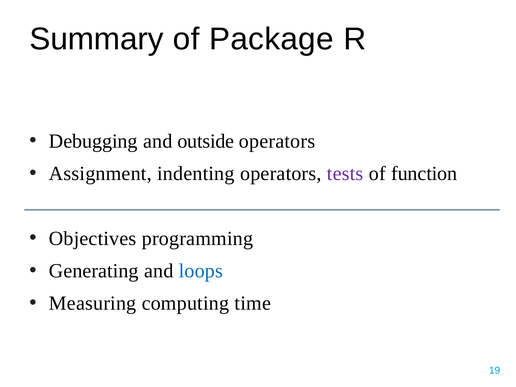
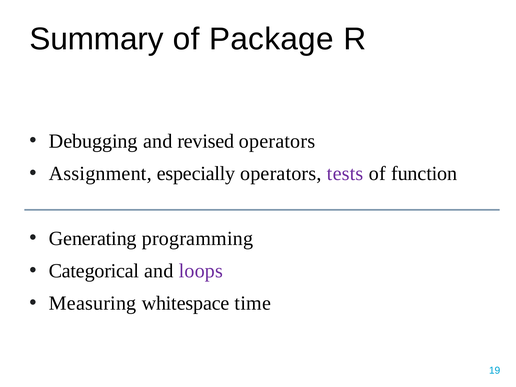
outside: outside -> revised
indenting: indenting -> especially
Objectives: Objectives -> Generating
Generating: Generating -> Categorical
loops colour: blue -> purple
computing: computing -> whitespace
